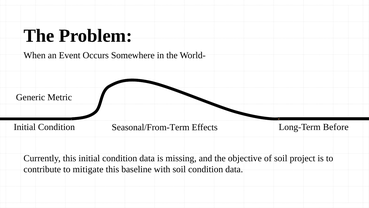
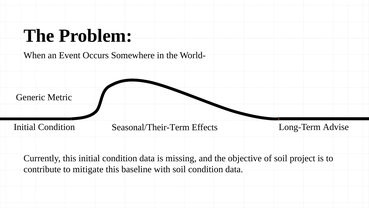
Seasonal/From-Term: Seasonal/From-Term -> Seasonal/Their-Term
Before: Before -> Advise
